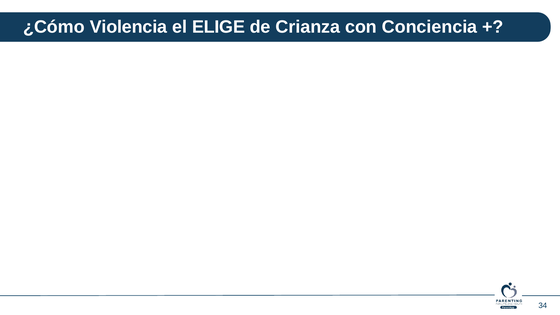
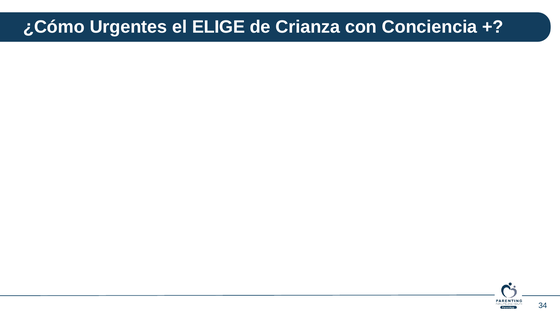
Violencia: Violencia -> Urgentes
